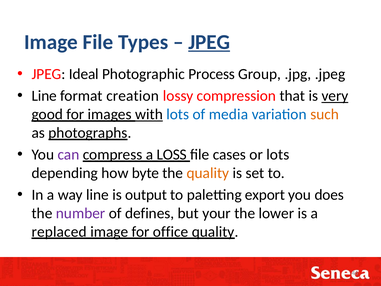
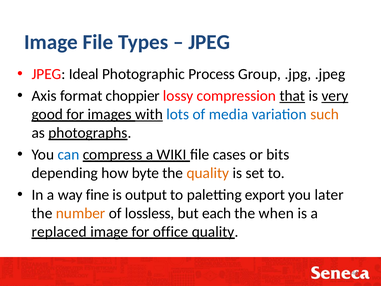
JPEG at (209, 42) underline: present -> none
Line at (44, 96): Line -> Axis
creation: creation -> choppier
that underline: none -> present
can colour: purple -> blue
LOSS: LOSS -> WIKI
or lots: lots -> bits
way line: line -> fine
does: does -> later
number colour: purple -> orange
defines: defines -> lossless
your: your -> each
lower: lower -> when
